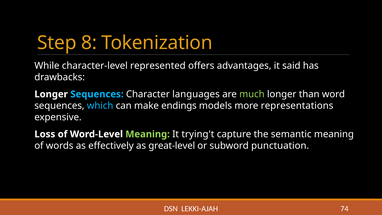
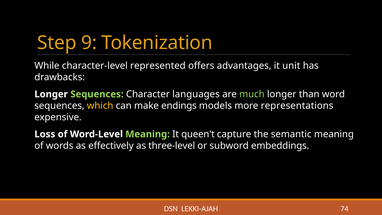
8: 8 -> 9
said: said -> unit
Sequences at (97, 94) colour: light blue -> light green
which colour: light blue -> yellow
trying't: trying't -> queen't
great-level: great-level -> three-level
punctuation: punctuation -> embeddings
